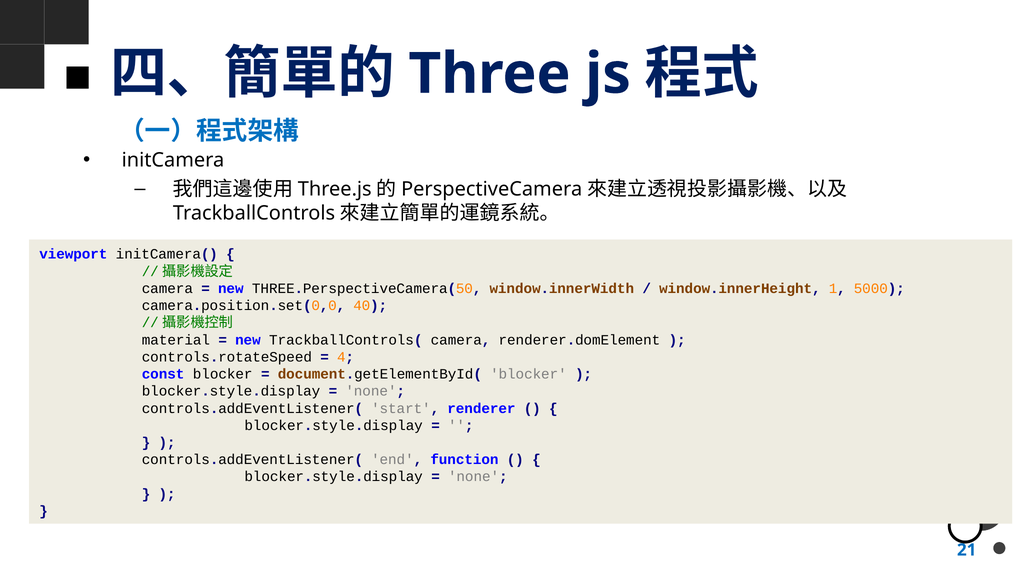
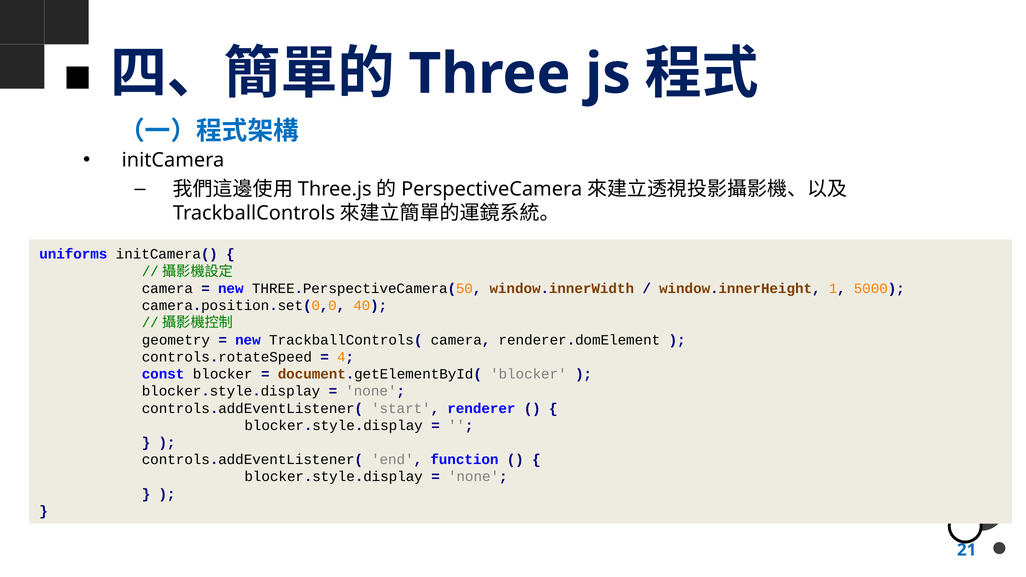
viewport: viewport -> uniforms
material: material -> geometry
